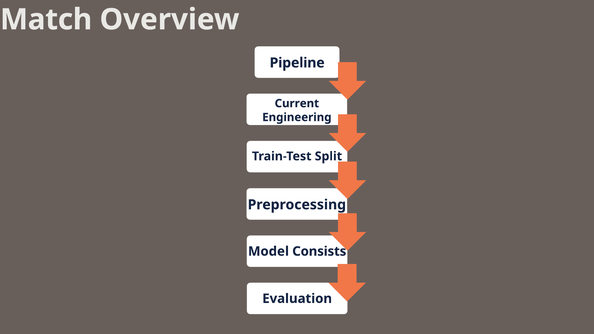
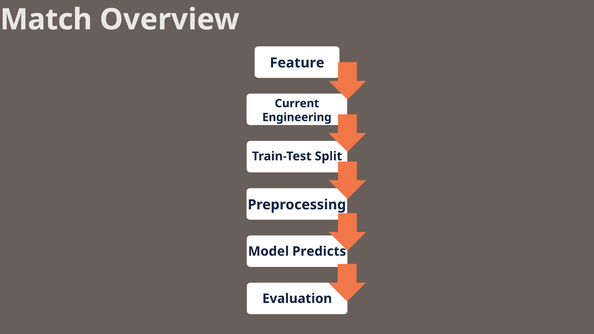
Pipeline: Pipeline -> Feature
Consists: Consists -> Predicts
